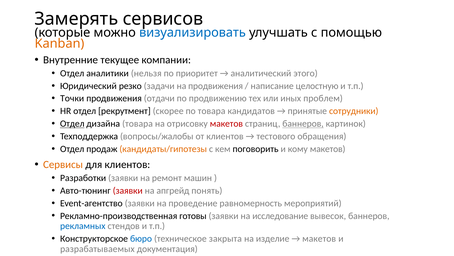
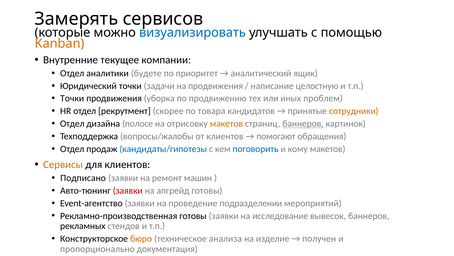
нельзя: нельзя -> будете
этого: этого -> ящик
Юридический резко: резко -> точки
отдачи: отдачи -> уборка
Отдел at (72, 123) underline: present -> none
дизайна товара: товара -> полосе
макетов at (226, 123) colour: red -> orange
тестового: тестового -> помогают
кандидаты/гипотезы colour: orange -> blue
поговорить colour: black -> blue
Разработки: Разработки -> Подписано
апгрейд понять: понять -> готовы
равномерность: равномерность -> подразделении
рекламных colour: blue -> black
бюро colour: blue -> orange
закрыта: закрыта -> анализа
макетов at (319, 238): макетов -> получен
разрабатываемых: разрабатываемых -> пропорционально
